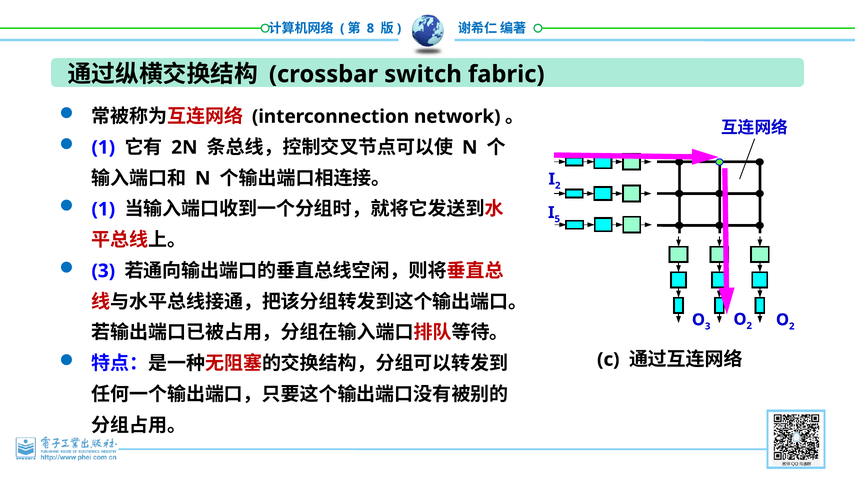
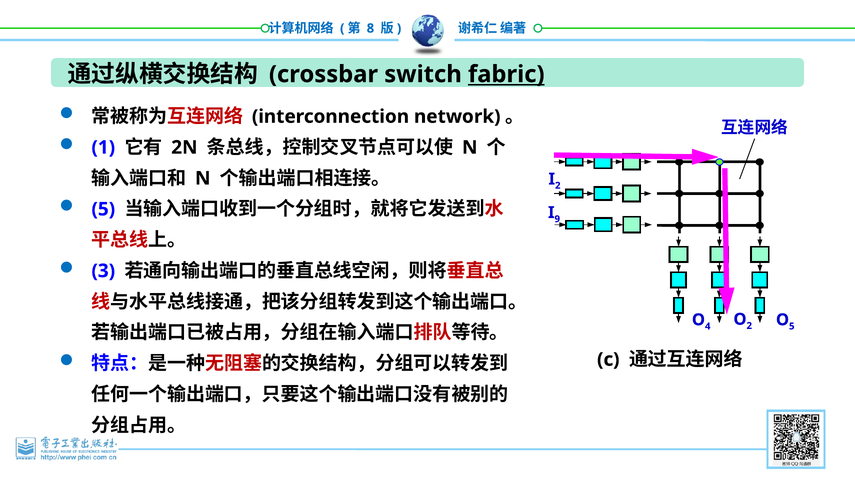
fabric underline: none -> present
1 at (103, 209): 1 -> 5
5: 5 -> 9
3 at (708, 326): 3 -> 4
2 at (792, 326): 2 -> 5
